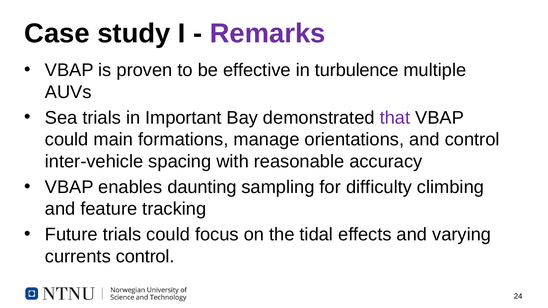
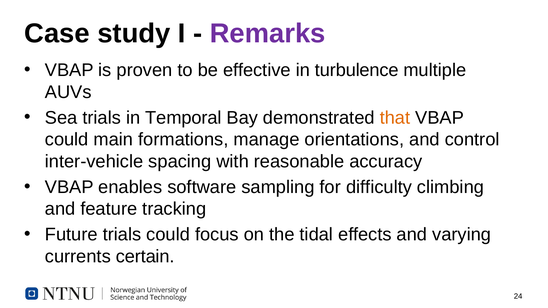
Important: Important -> Temporal
that colour: purple -> orange
daunting: daunting -> software
currents control: control -> certain
